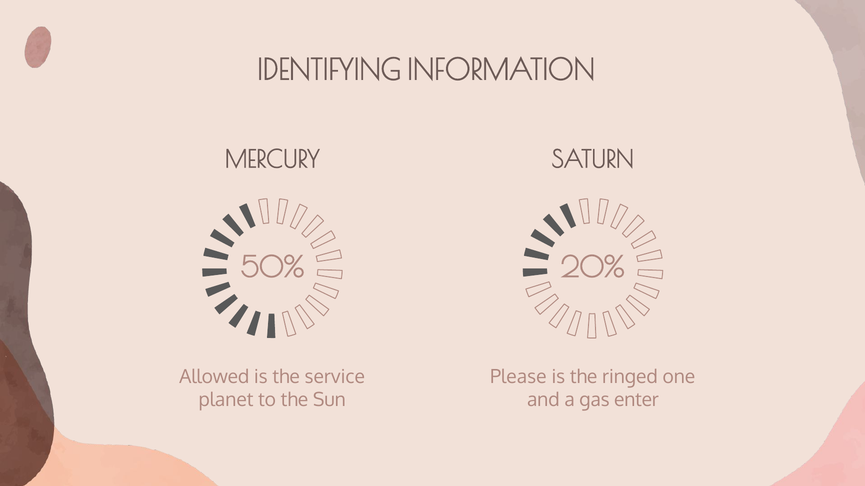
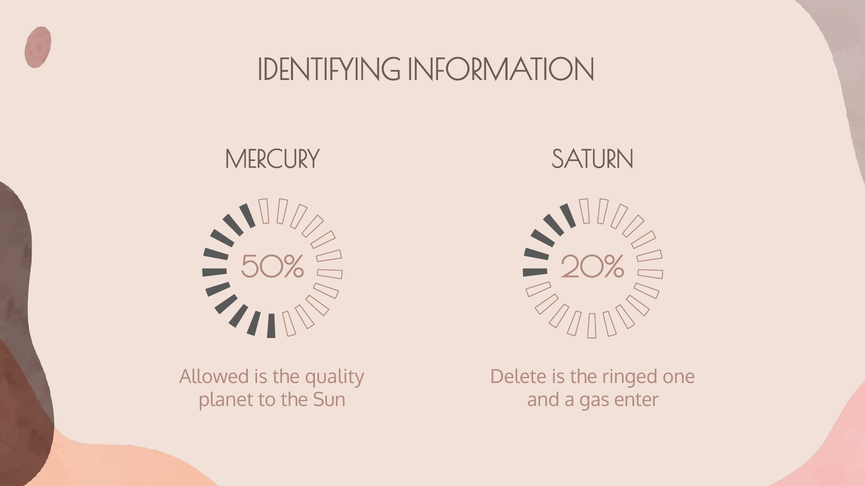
service: service -> quality
Please: Please -> Delete
